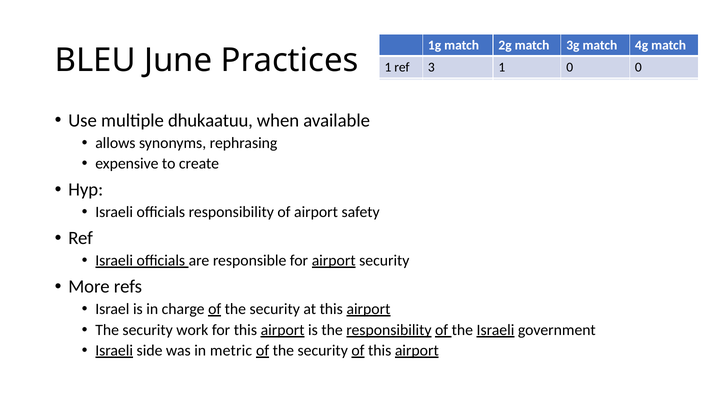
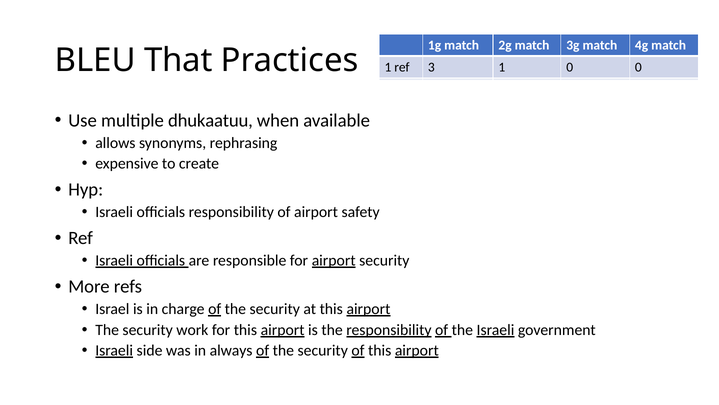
June: June -> That
metric: metric -> always
